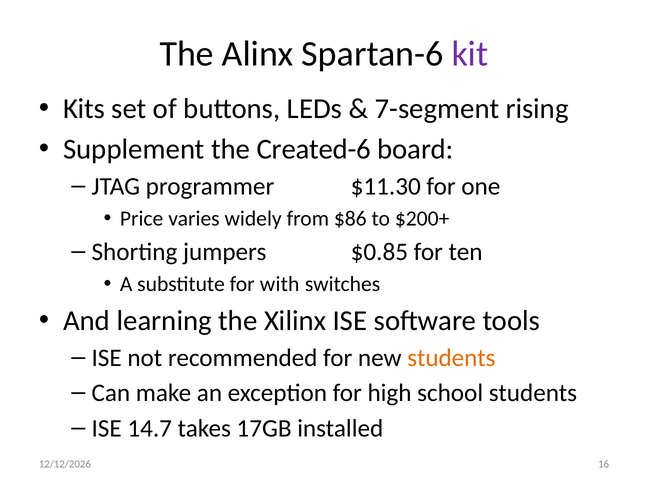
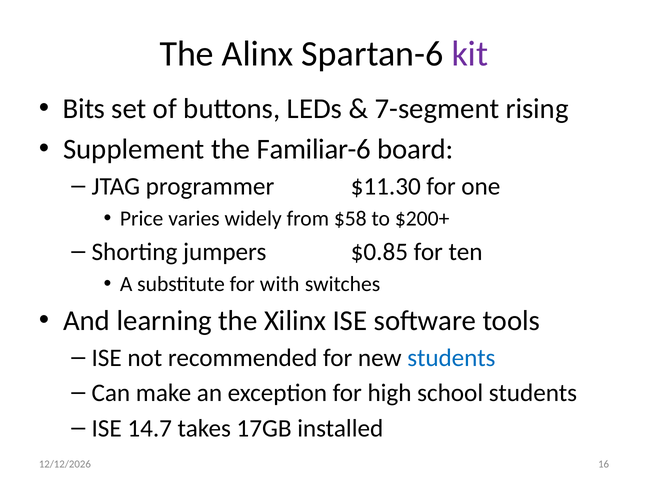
Kits: Kits -> Bits
Created-6: Created-6 -> Familiar-6
$86: $86 -> $58
students at (451, 358) colour: orange -> blue
